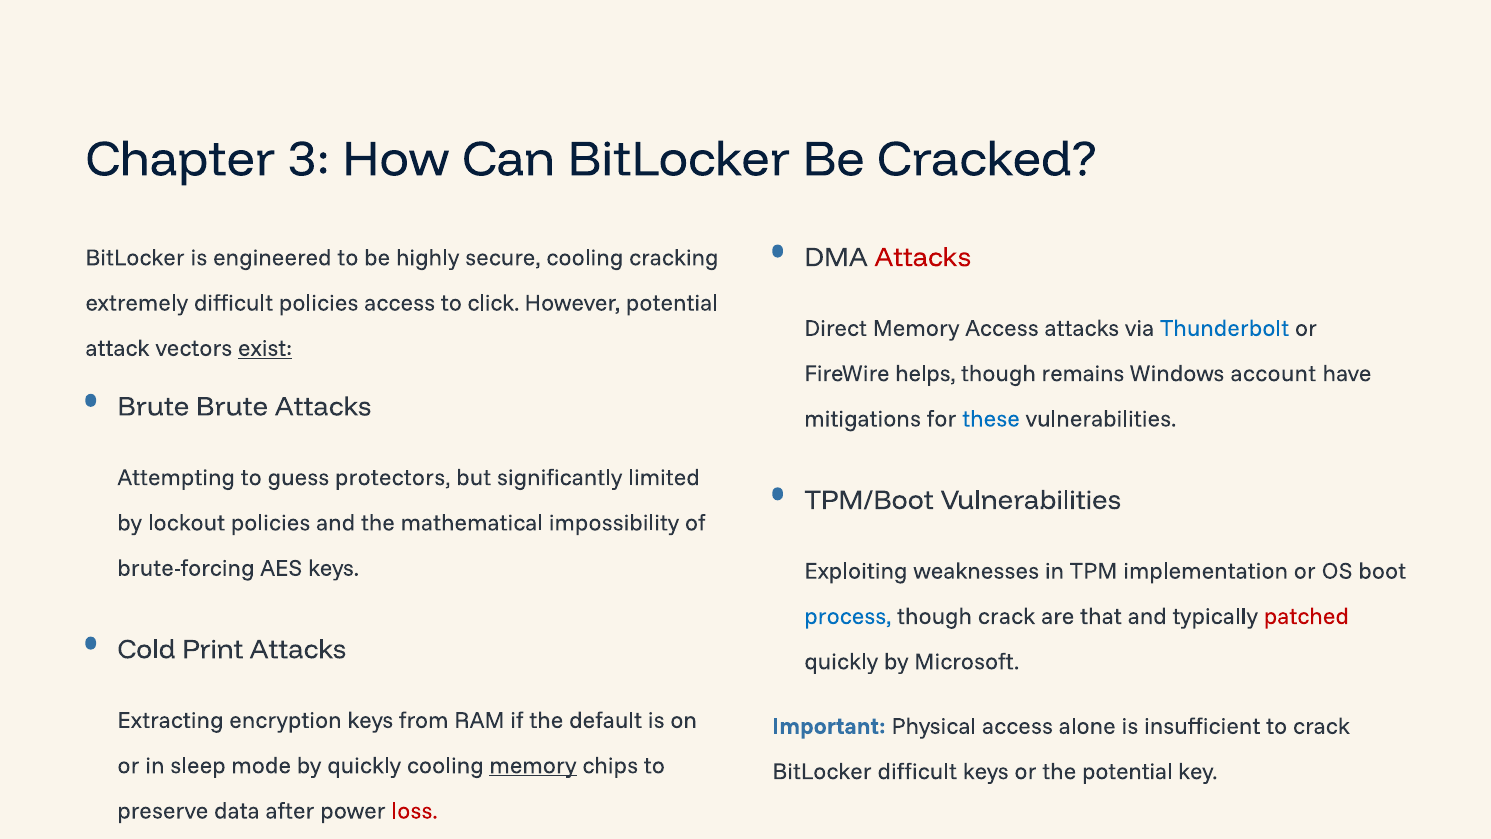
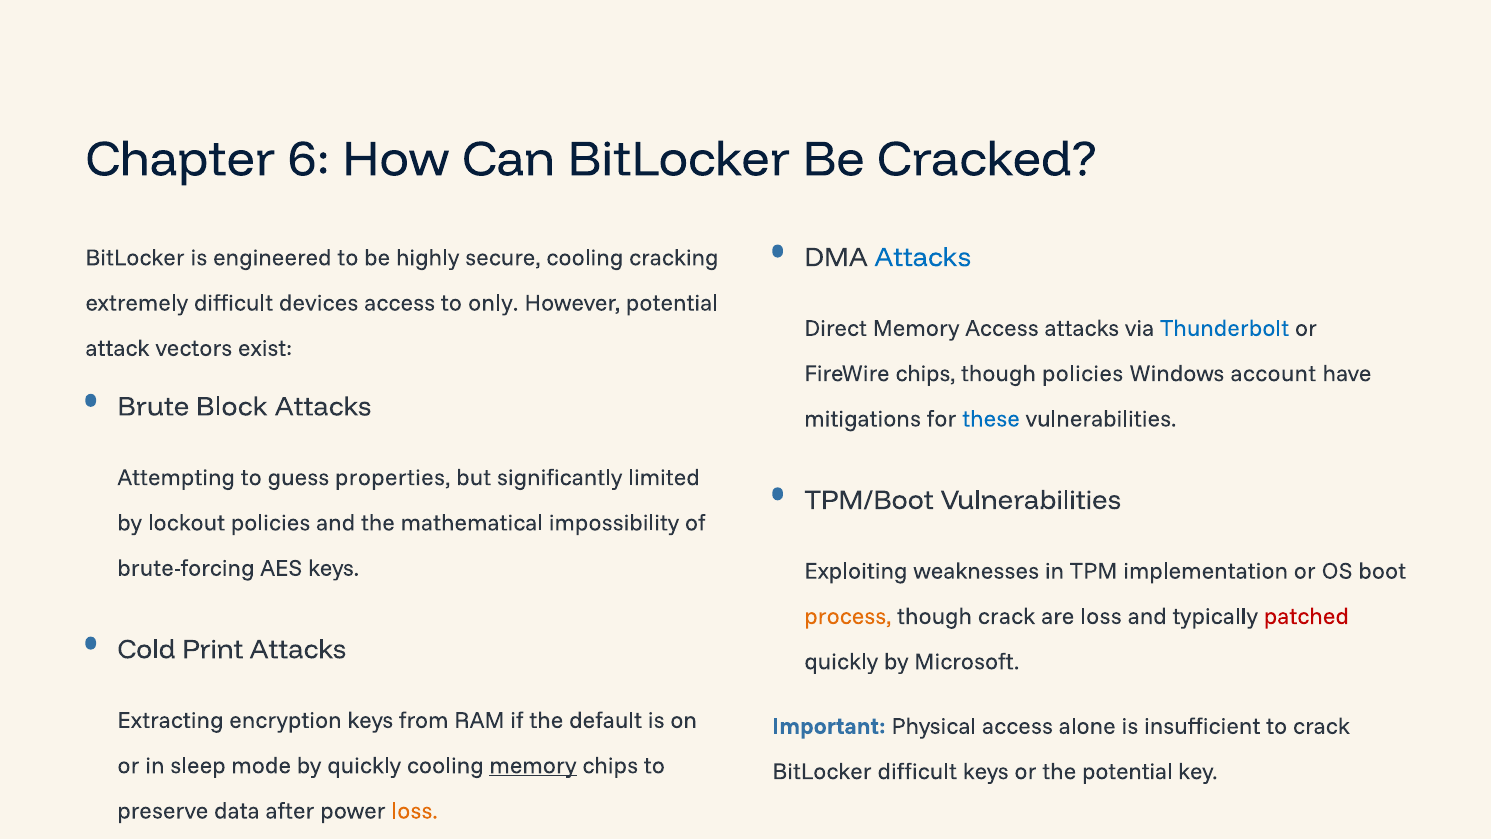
3: 3 -> 6
Attacks at (923, 257) colour: red -> blue
difficult policies: policies -> devices
click: click -> only
exist underline: present -> none
FireWire helps: helps -> chips
though remains: remains -> policies
Brute Brute: Brute -> Block
protectors: protectors -> properties
process colour: blue -> orange
are that: that -> loss
loss at (415, 811) colour: red -> orange
